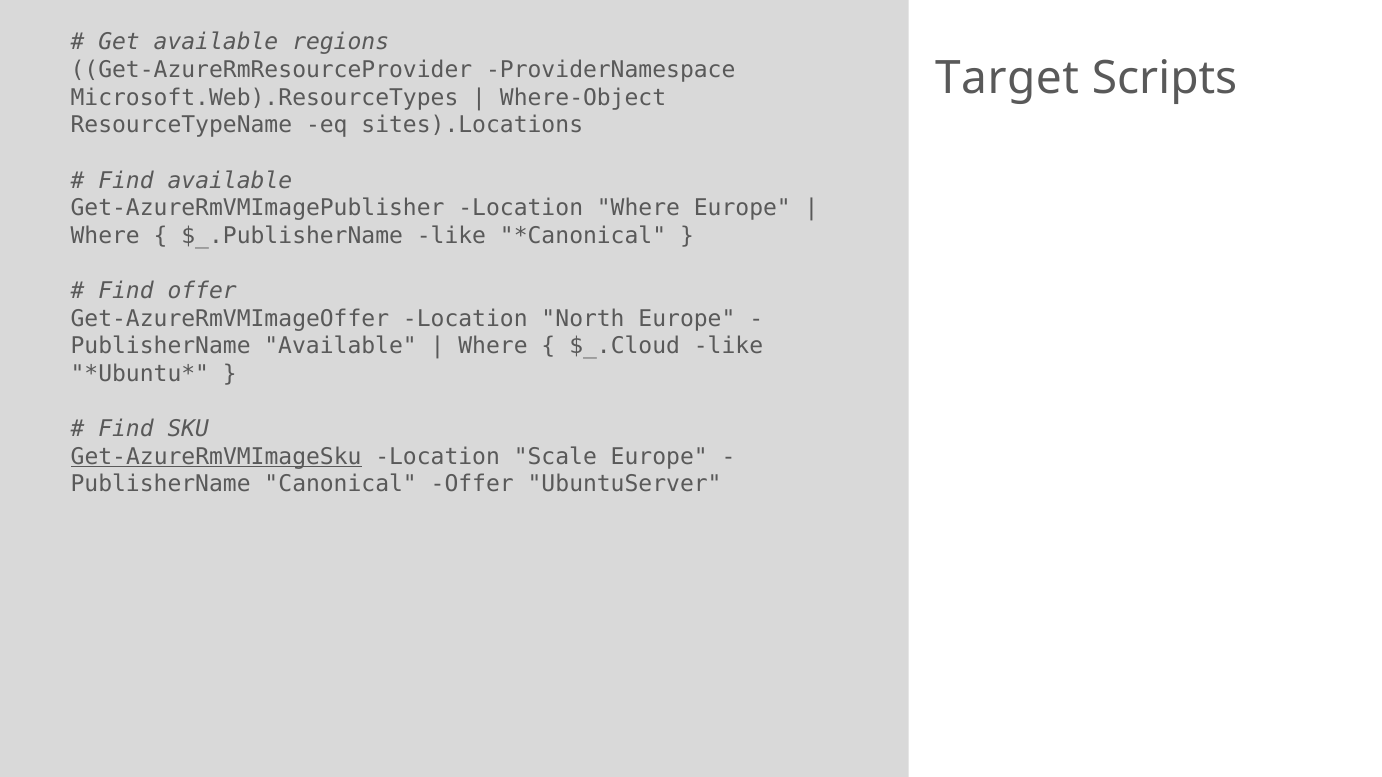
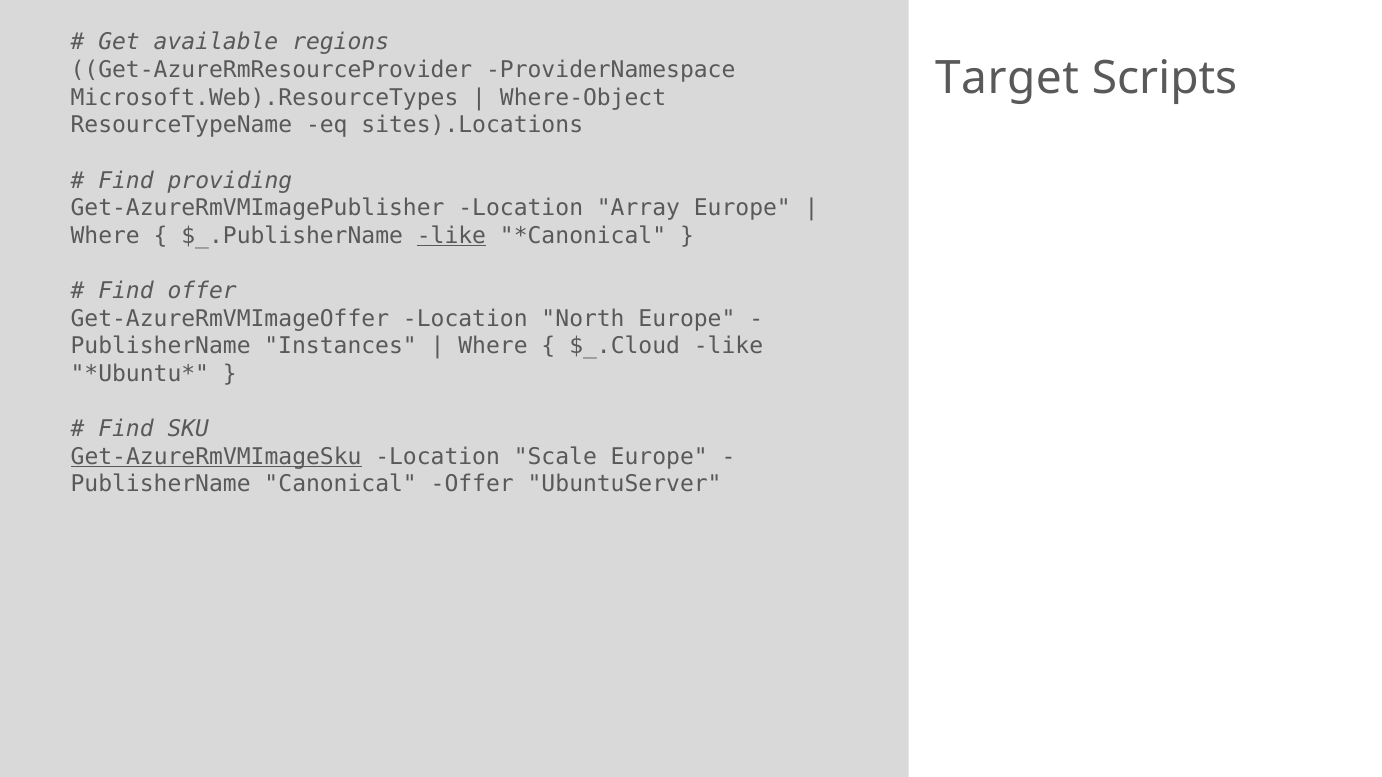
Find available: available -> providing
Location Where: Where -> Array
like at (451, 236) underline: none -> present
PublisherName Available: Available -> Instances
